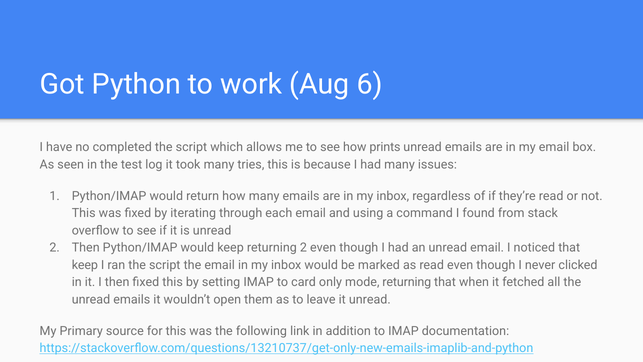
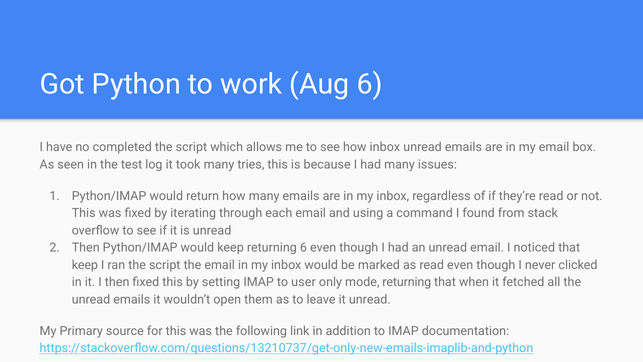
how prints: prints -> inbox
returning 2: 2 -> 6
card: card -> user
